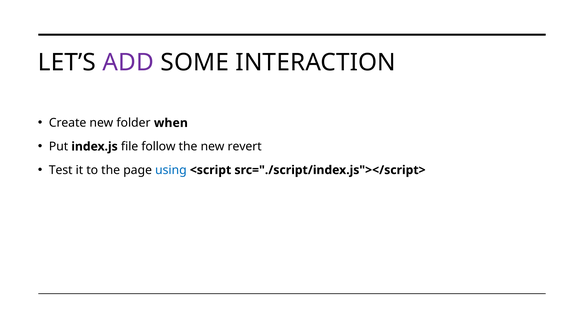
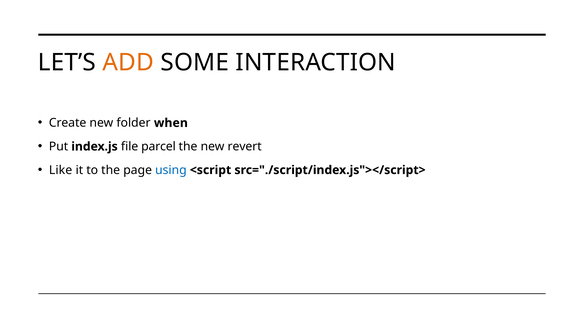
ADD colour: purple -> orange
follow: follow -> parcel
Test: Test -> Like
